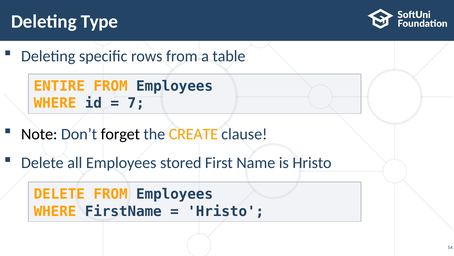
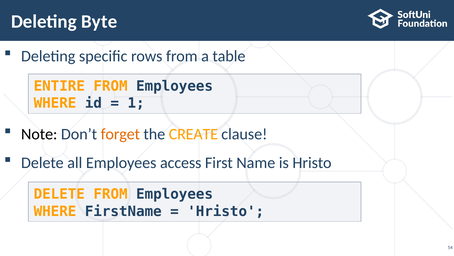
Type: Type -> Byte
7: 7 -> 1
forget colour: black -> orange
stored: stored -> access
